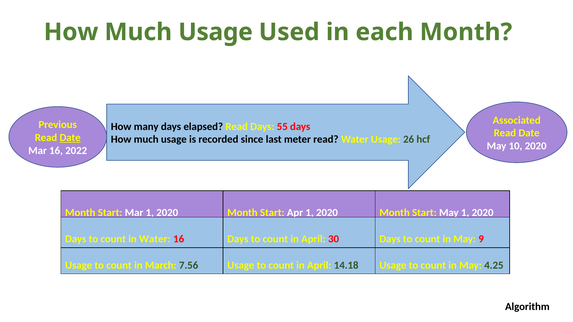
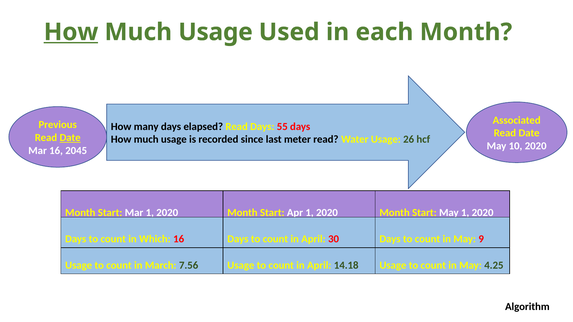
How at (71, 32) underline: none -> present
2022: 2022 -> 2045
in Water: Water -> Which
